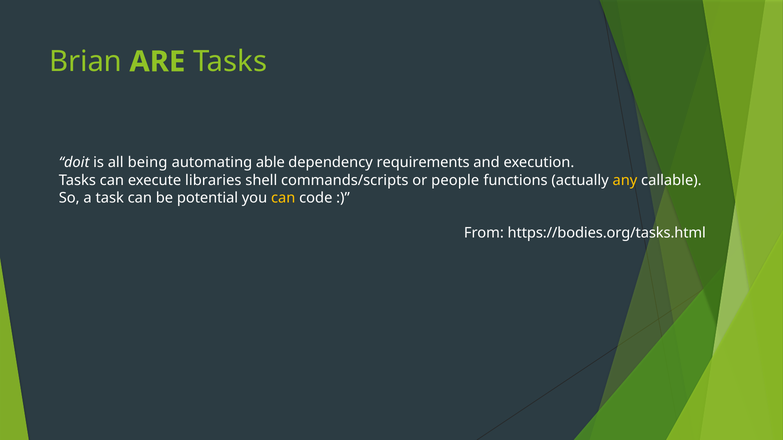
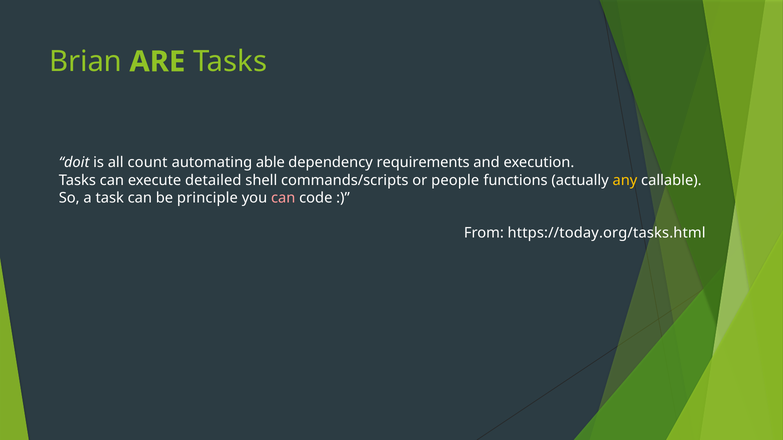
being: being -> count
libraries: libraries -> detailed
potential: potential -> principle
can at (283, 198) colour: yellow -> pink
https://bodies.org/tasks.html: https://bodies.org/tasks.html -> https://today.org/tasks.html
